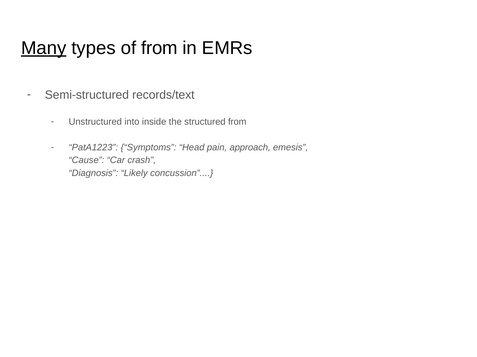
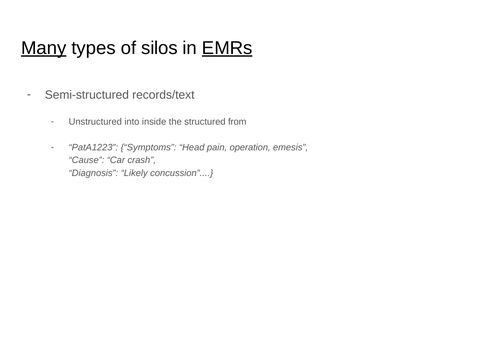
of from: from -> silos
EMRs underline: none -> present
approach: approach -> operation
